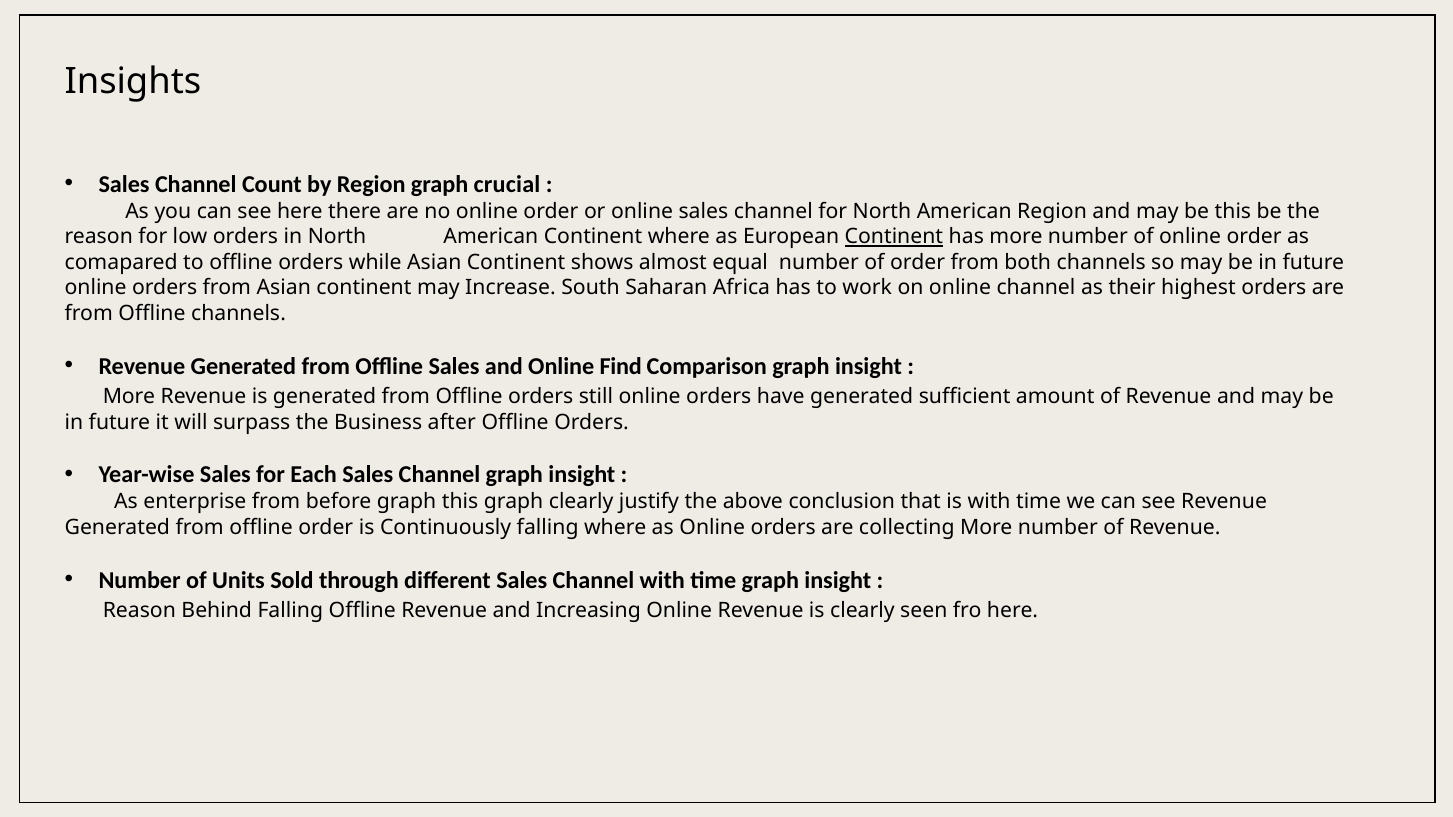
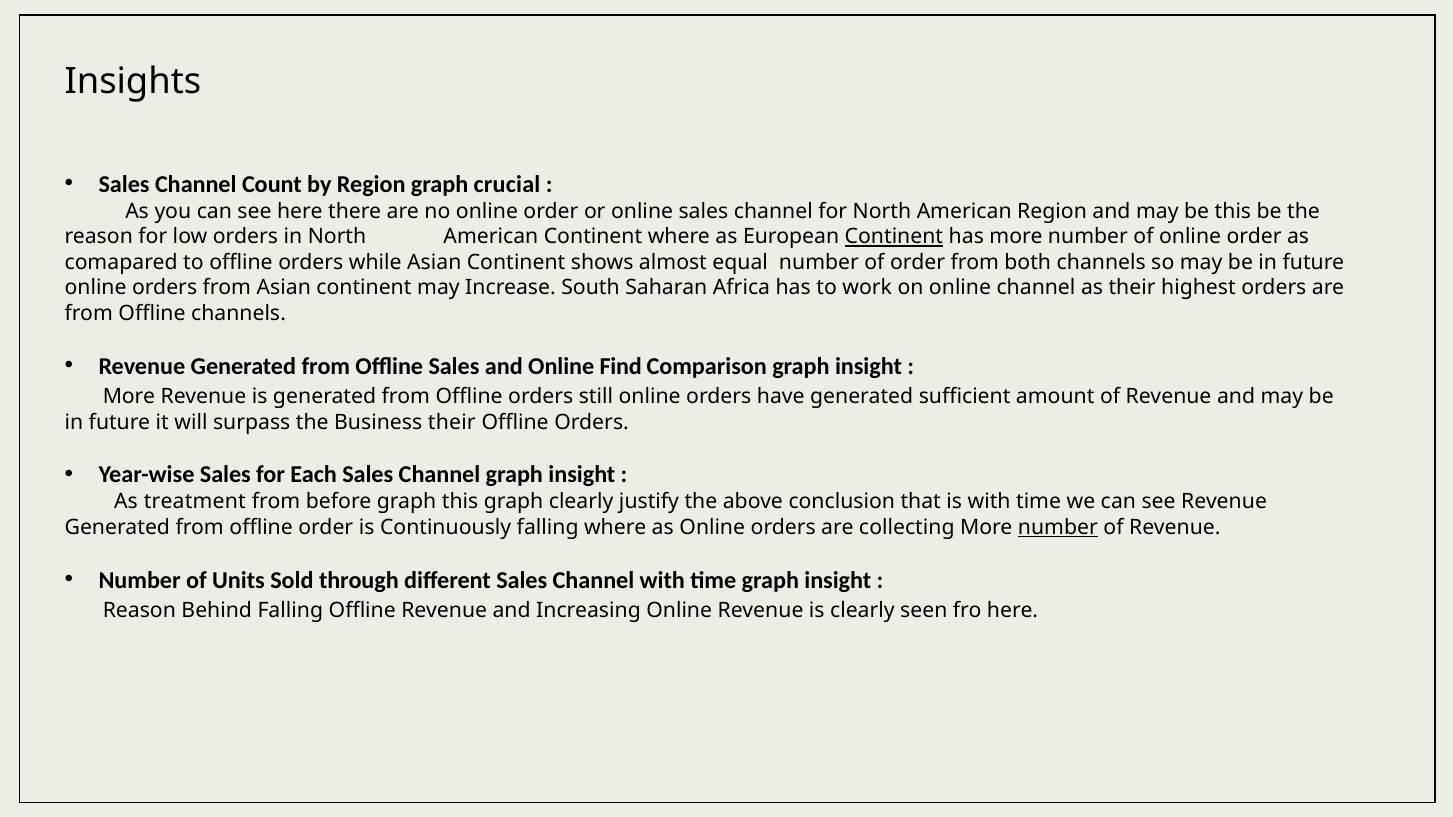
Business after: after -> their
enterprise: enterprise -> treatment
number at (1058, 528) underline: none -> present
